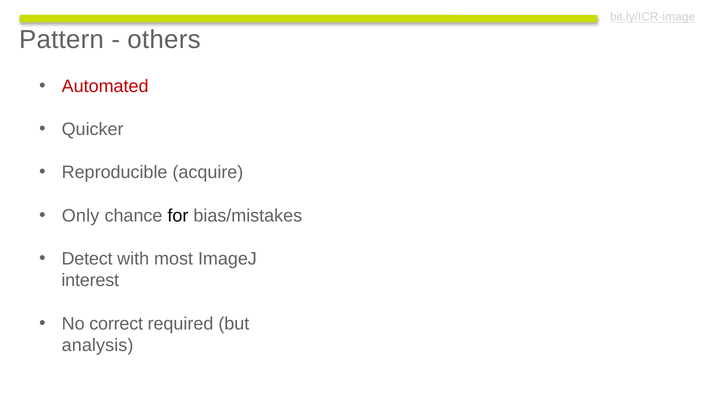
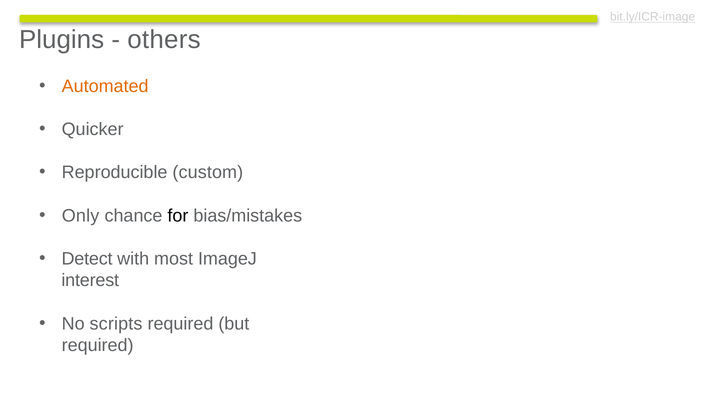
Pattern: Pattern -> Plugins
Automated colour: red -> orange
acquire: acquire -> custom
correct: correct -> scripts
analysis at (98, 345): analysis -> required
